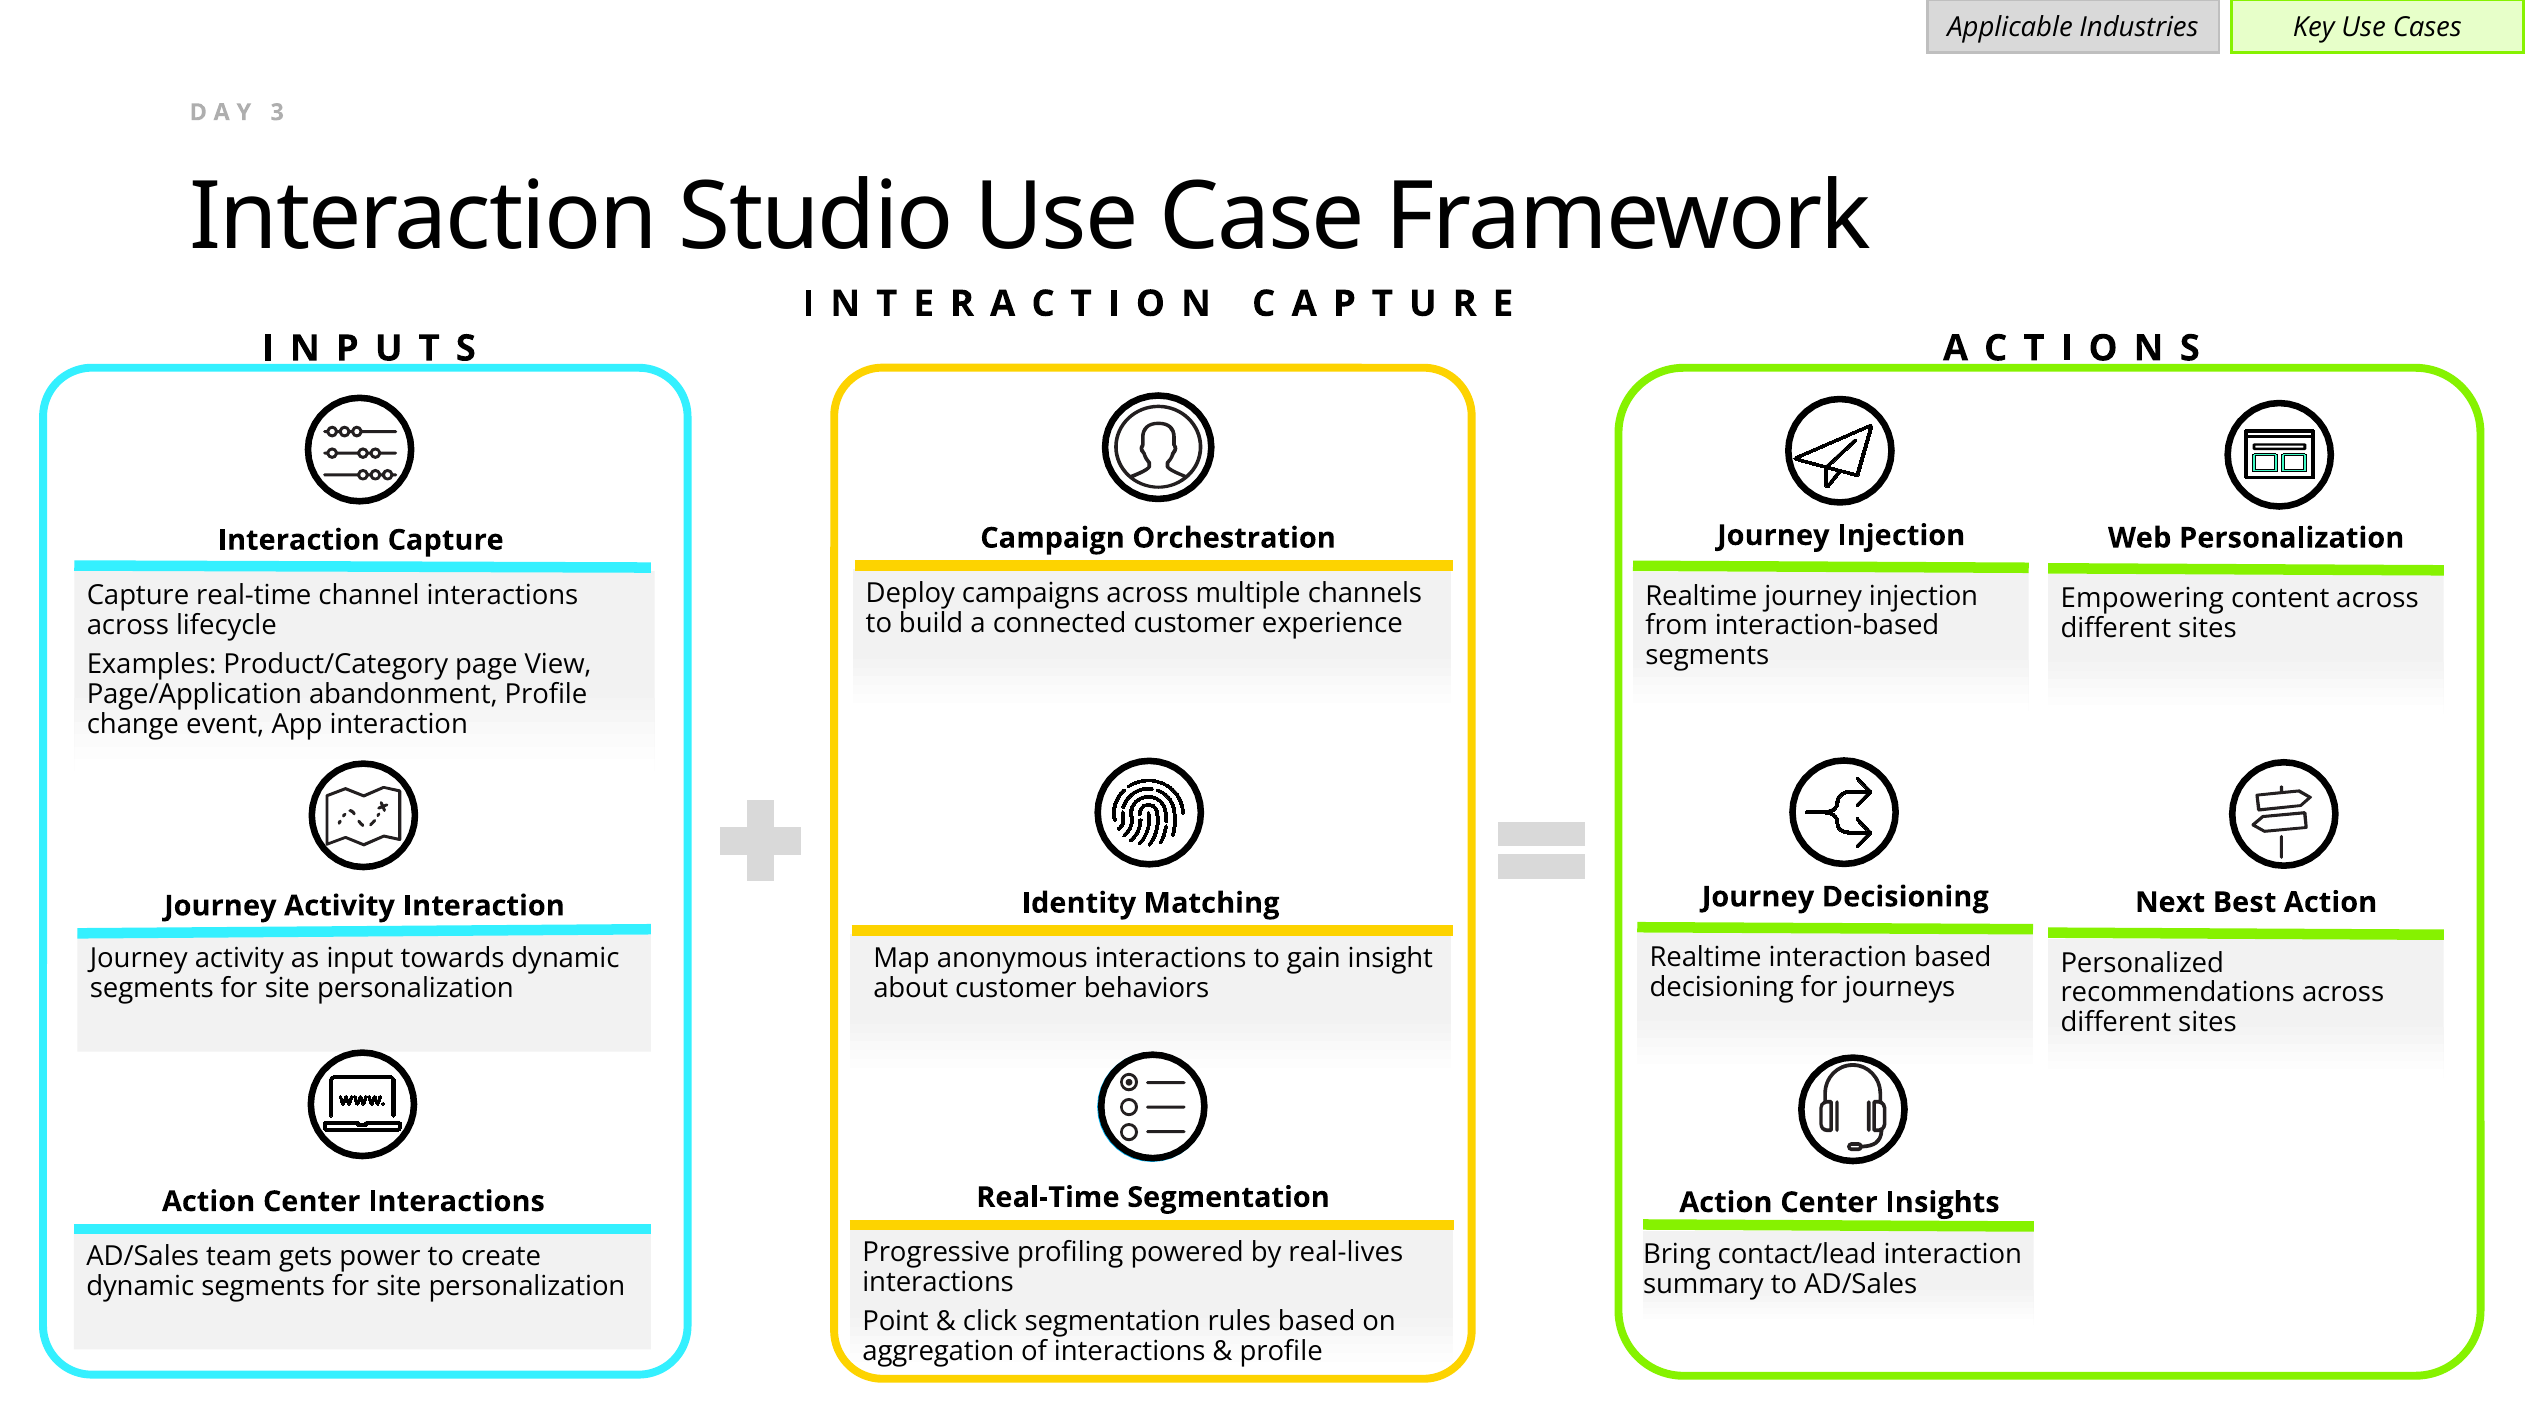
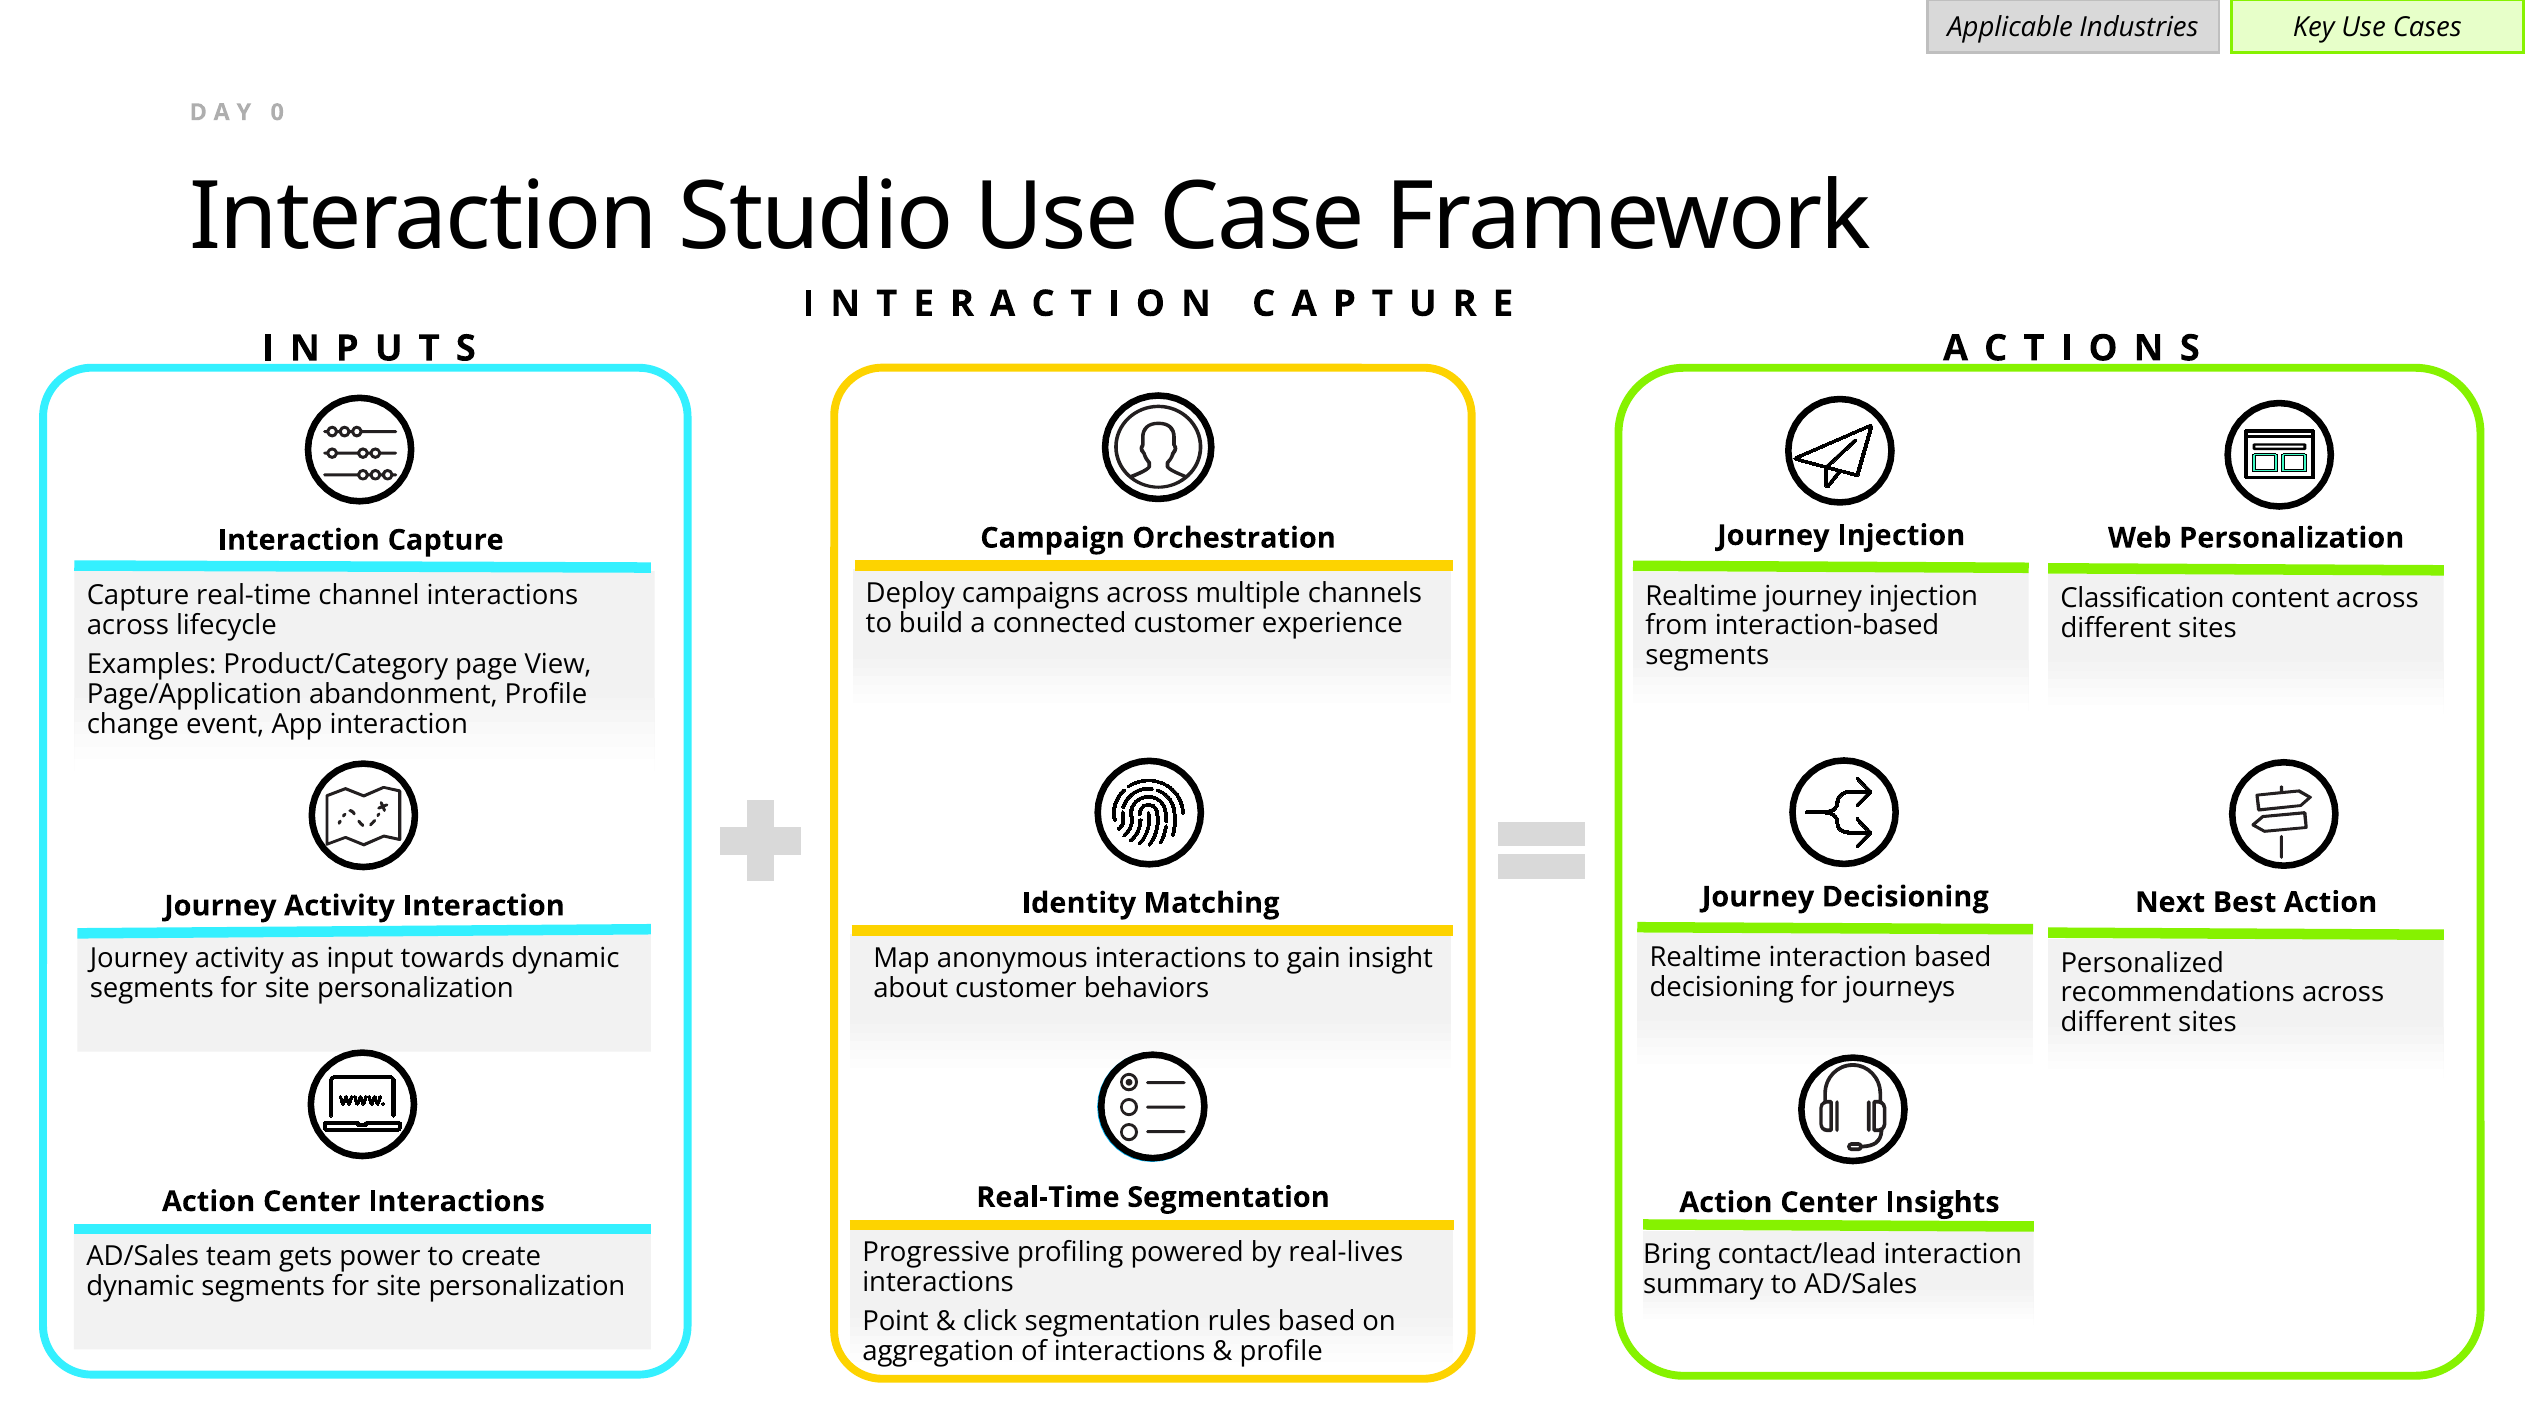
3: 3 -> 0
Empowering: Empowering -> Classification
